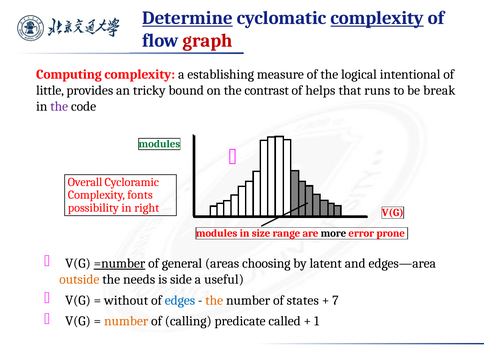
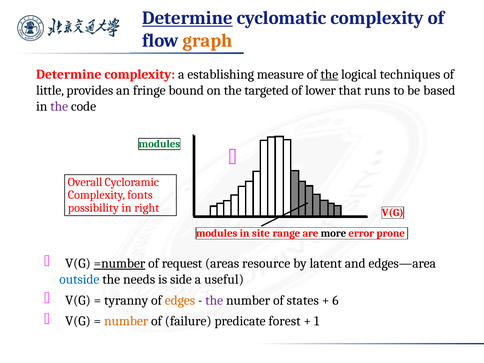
complexity at (377, 18) underline: present -> none
graph colour: red -> orange
Computing at (69, 74): Computing -> Determine
the at (329, 74) underline: none -> present
intentional: intentional -> techniques
tricky: tricky -> fringe
contrast: contrast -> targeted
helps: helps -> lower
break: break -> based
size: size -> site
general: general -> request
choosing: choosing -> resource
outside colour: orange -> blue
without: without -> tyranny
edges colour: blue -> orange
the at (214, 300) colour: orange -> purple
7: 7 -> 6
calling: calling -> failure
called: called -> forest
